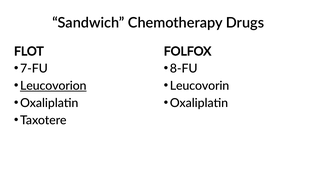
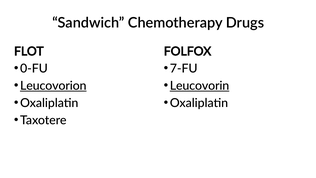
7-FU: 7-FU -> 0-FU
8-FU: 8-FU -> 7-FU
Leucovorin underline: none -> present
